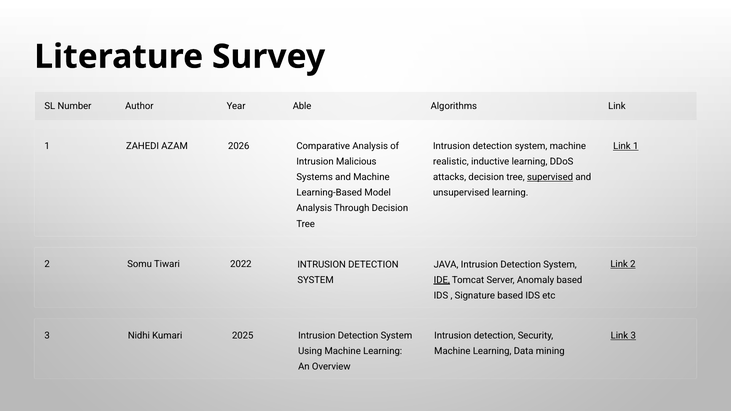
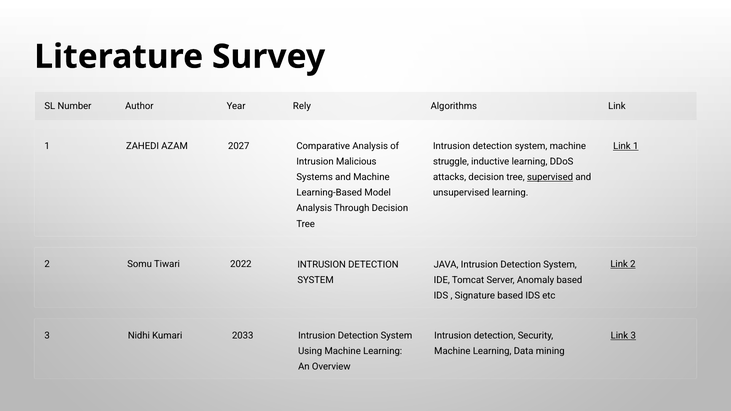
Able: Able -> Rely
2026: 2026 -> 2027
realistic: realistic -> struggle
IDE underline: present -> none
2025: 2025 -> 2033
